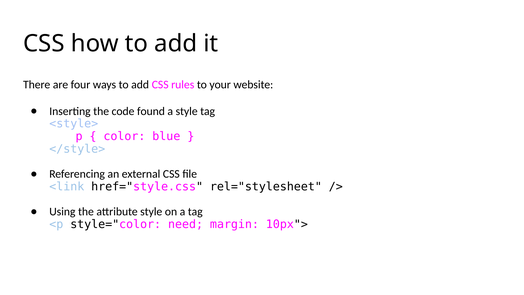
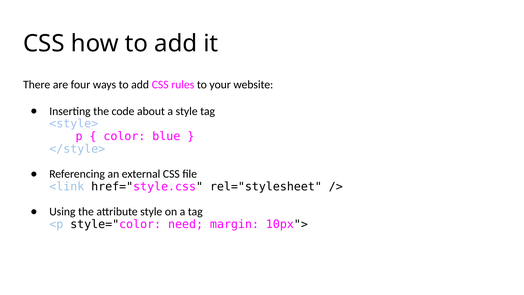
found: found -> about
